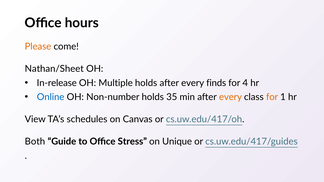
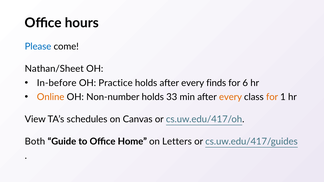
Please colour: orange -> blue
In-release: In-release -> In-before
Multiple: Multiple -> Practice
4: 4 -> 6
Online colour: blue -> orange
35: 35 -> 33
Stress: Stress -> Home
Unique: Unique -> Letters
